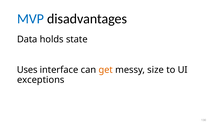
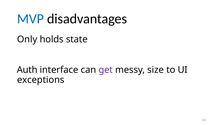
Data: Data -> Only
Uses: Uses -> Auth
get colour: orange -> purple
